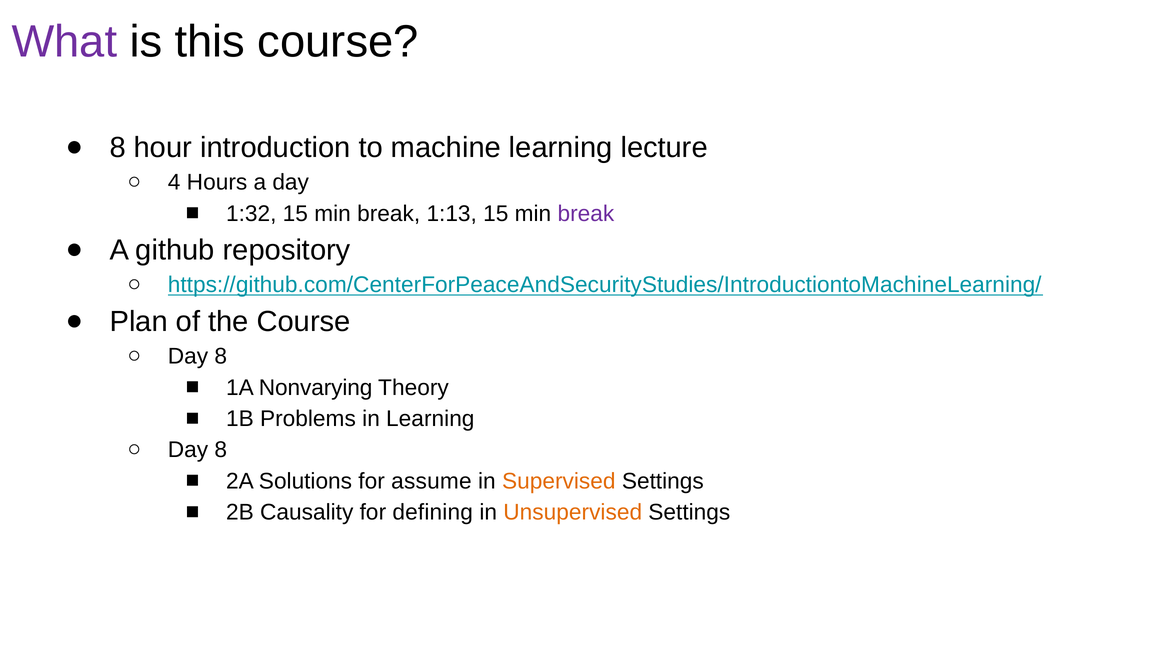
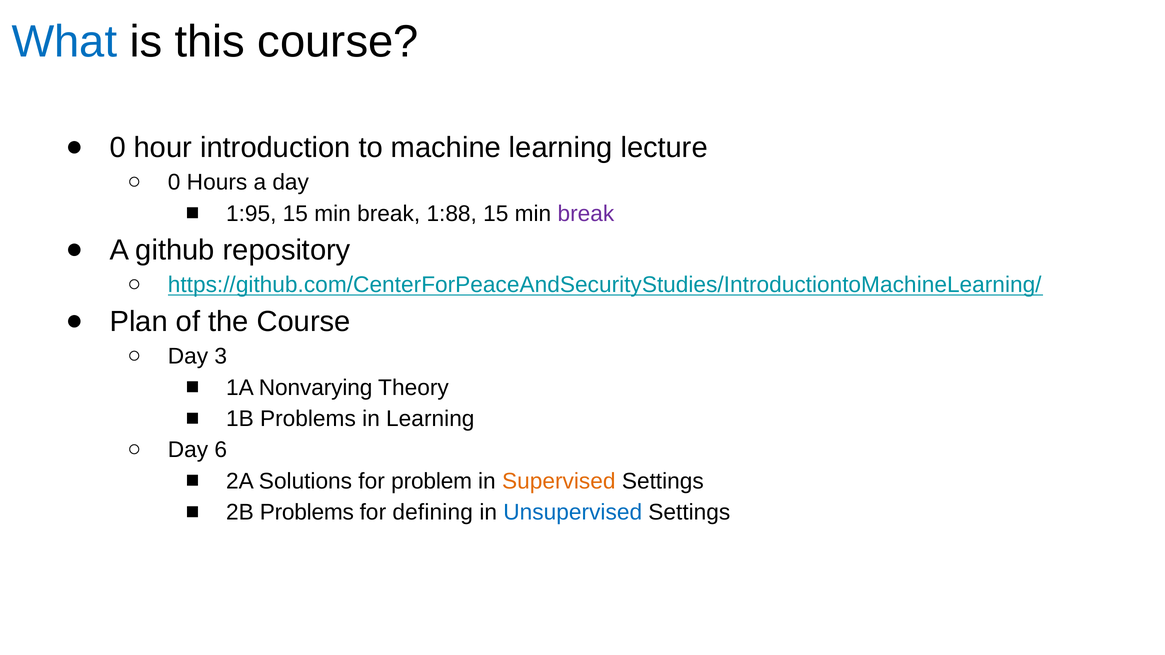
What colour: purple -> blue
8 at (118, 148): 8 -> 0
4 at (174, 182): 4 -> 0
1:32: 1:32 -> 1:95
1:13: 1:13 -> 1:88
8 at (221, 357): 8 -> 3
8 at (221, 450): 8 -> 6
assume: assume -> problem
2B Causality: Causality -> Problems
Unsupervised colour: orange -> blue
